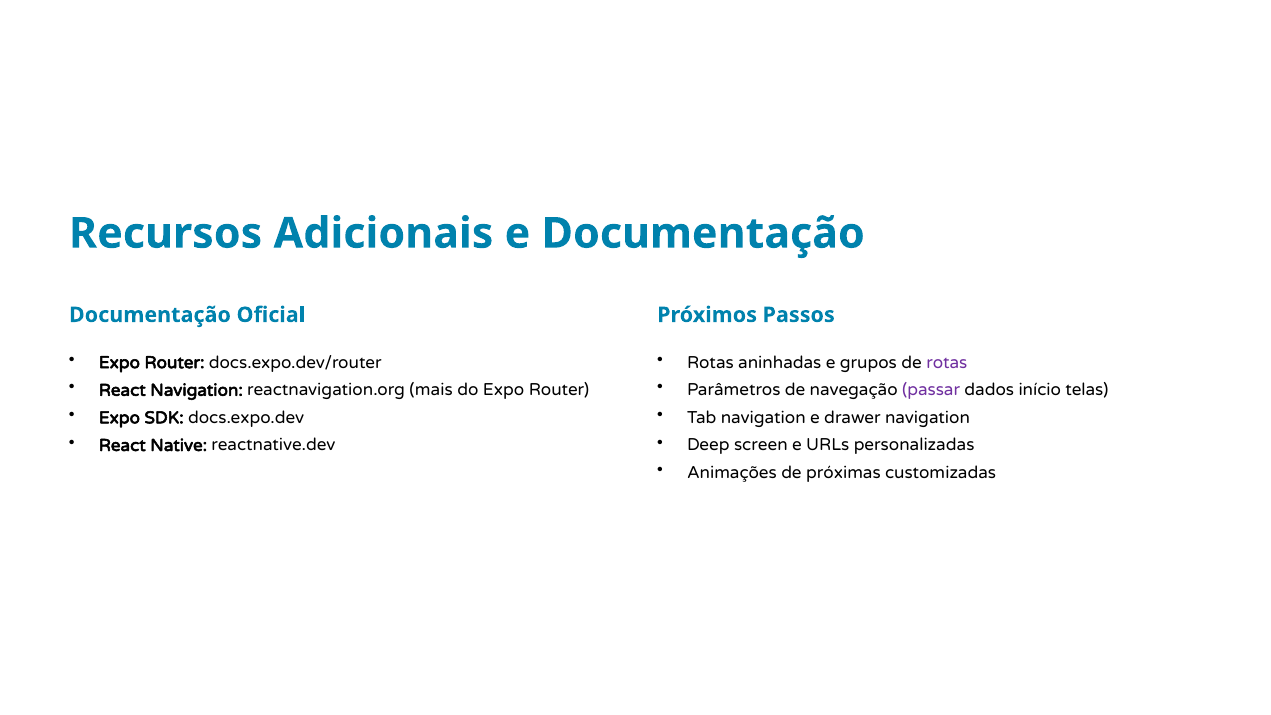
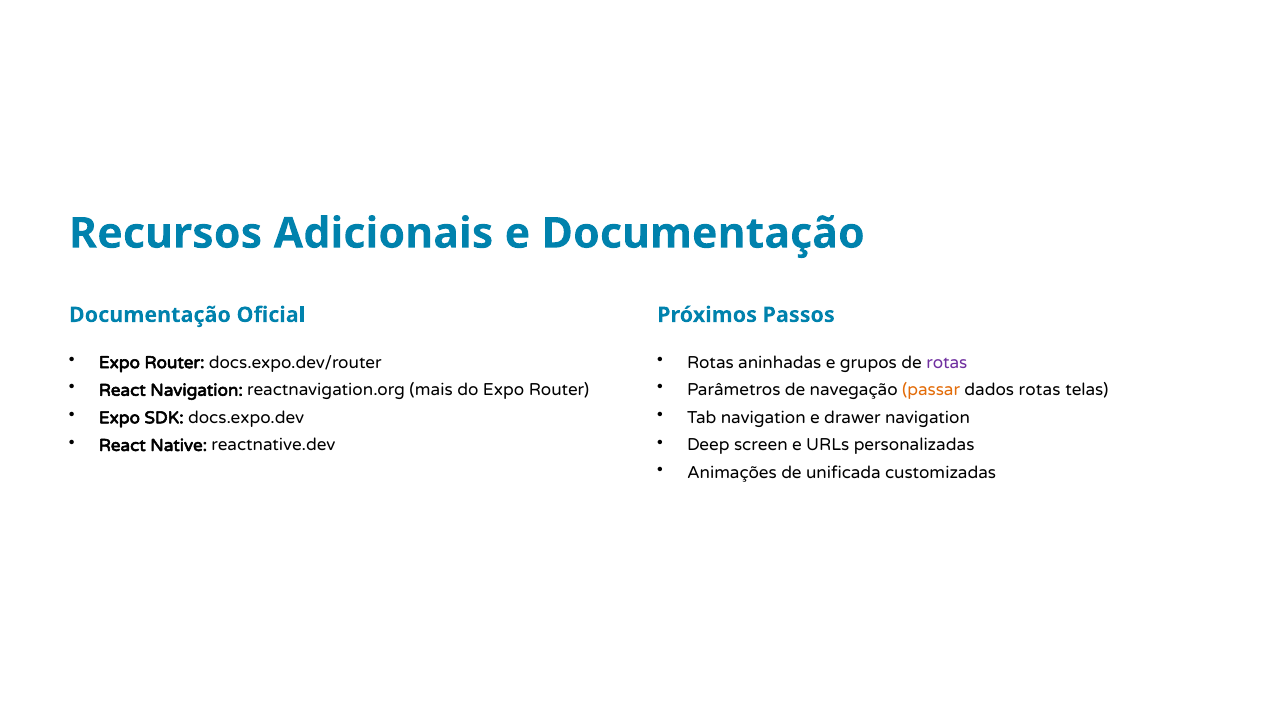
passar colour: purple -> orange
dados início: início -> rotas
próximas: próximas -> unificada
